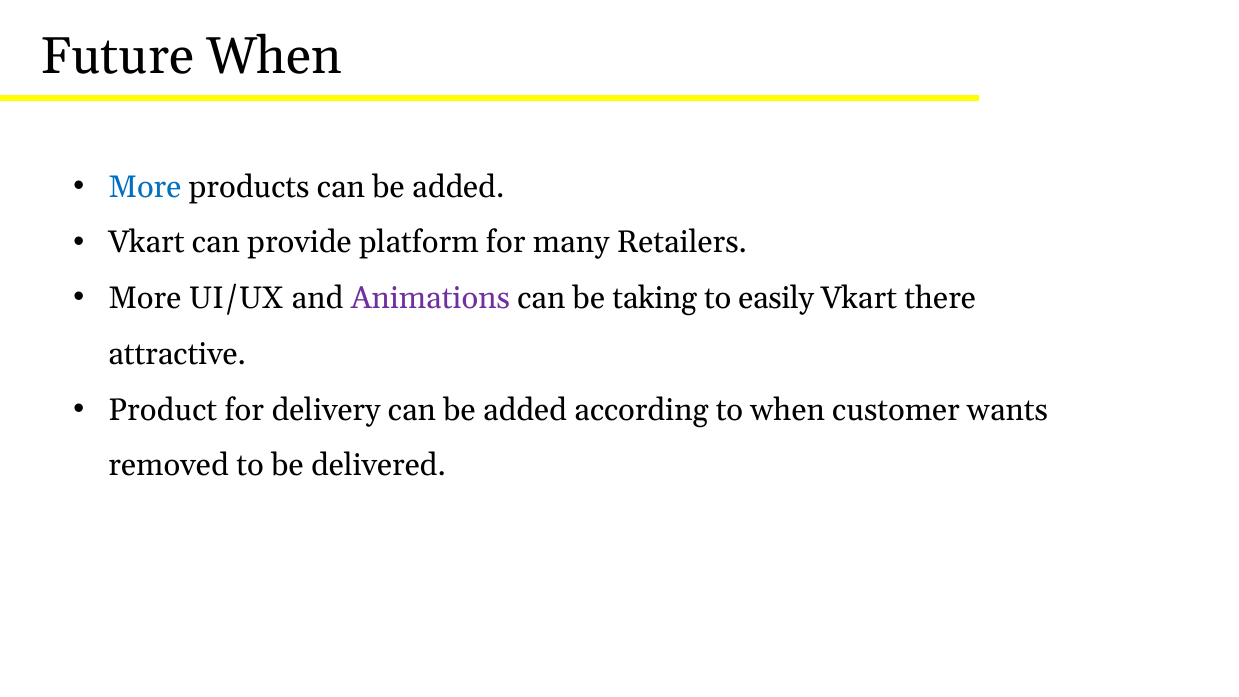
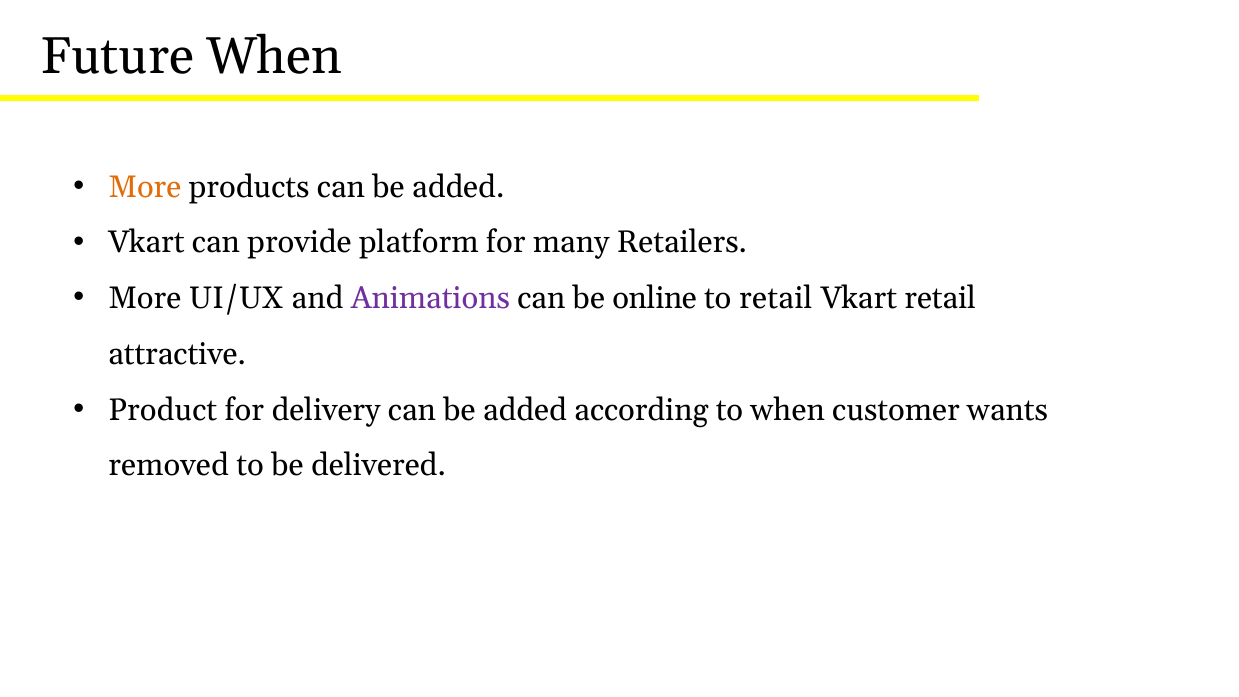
More at (145, 187) colour: blue -> orange
taking: taking -> online
to easily: easily -> retail
Vkart there: there -> retail
